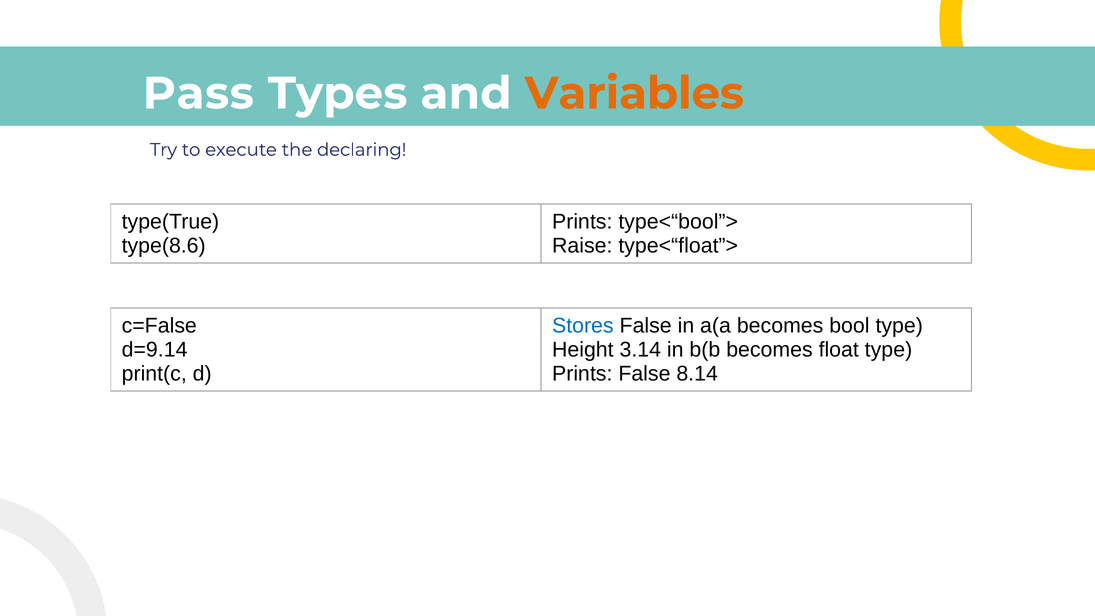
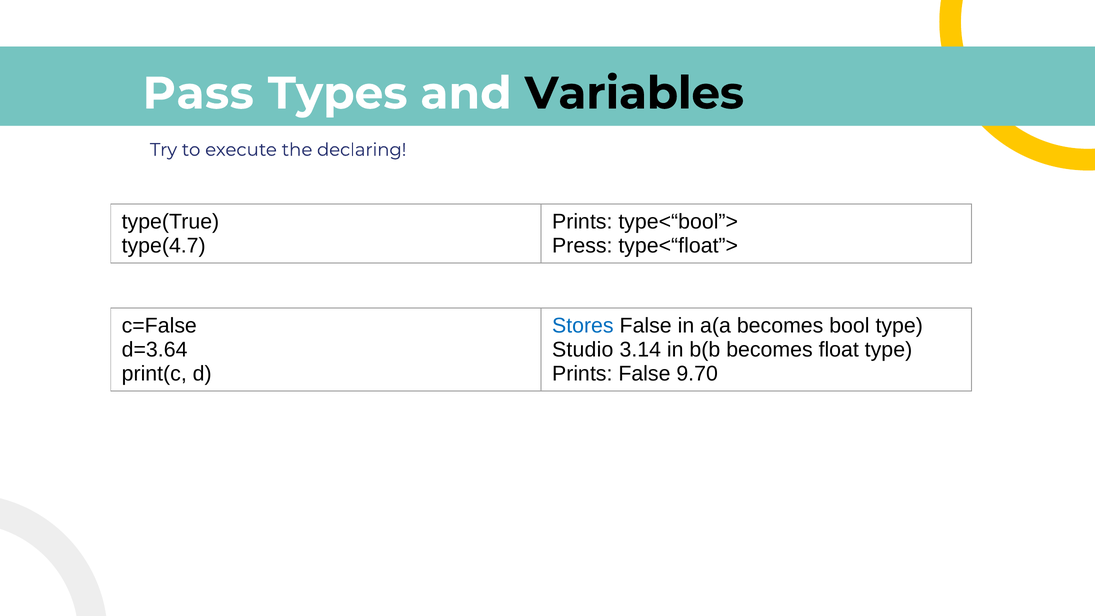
Variables colour: orange -> black
type(8.6: type(8.6 -> type(4.7
Raise: Raise -> Press
d=9.14: d=9.14 -> d=3.64
Height: Height -> Studio
8.14: 8.14 -> 9.70
